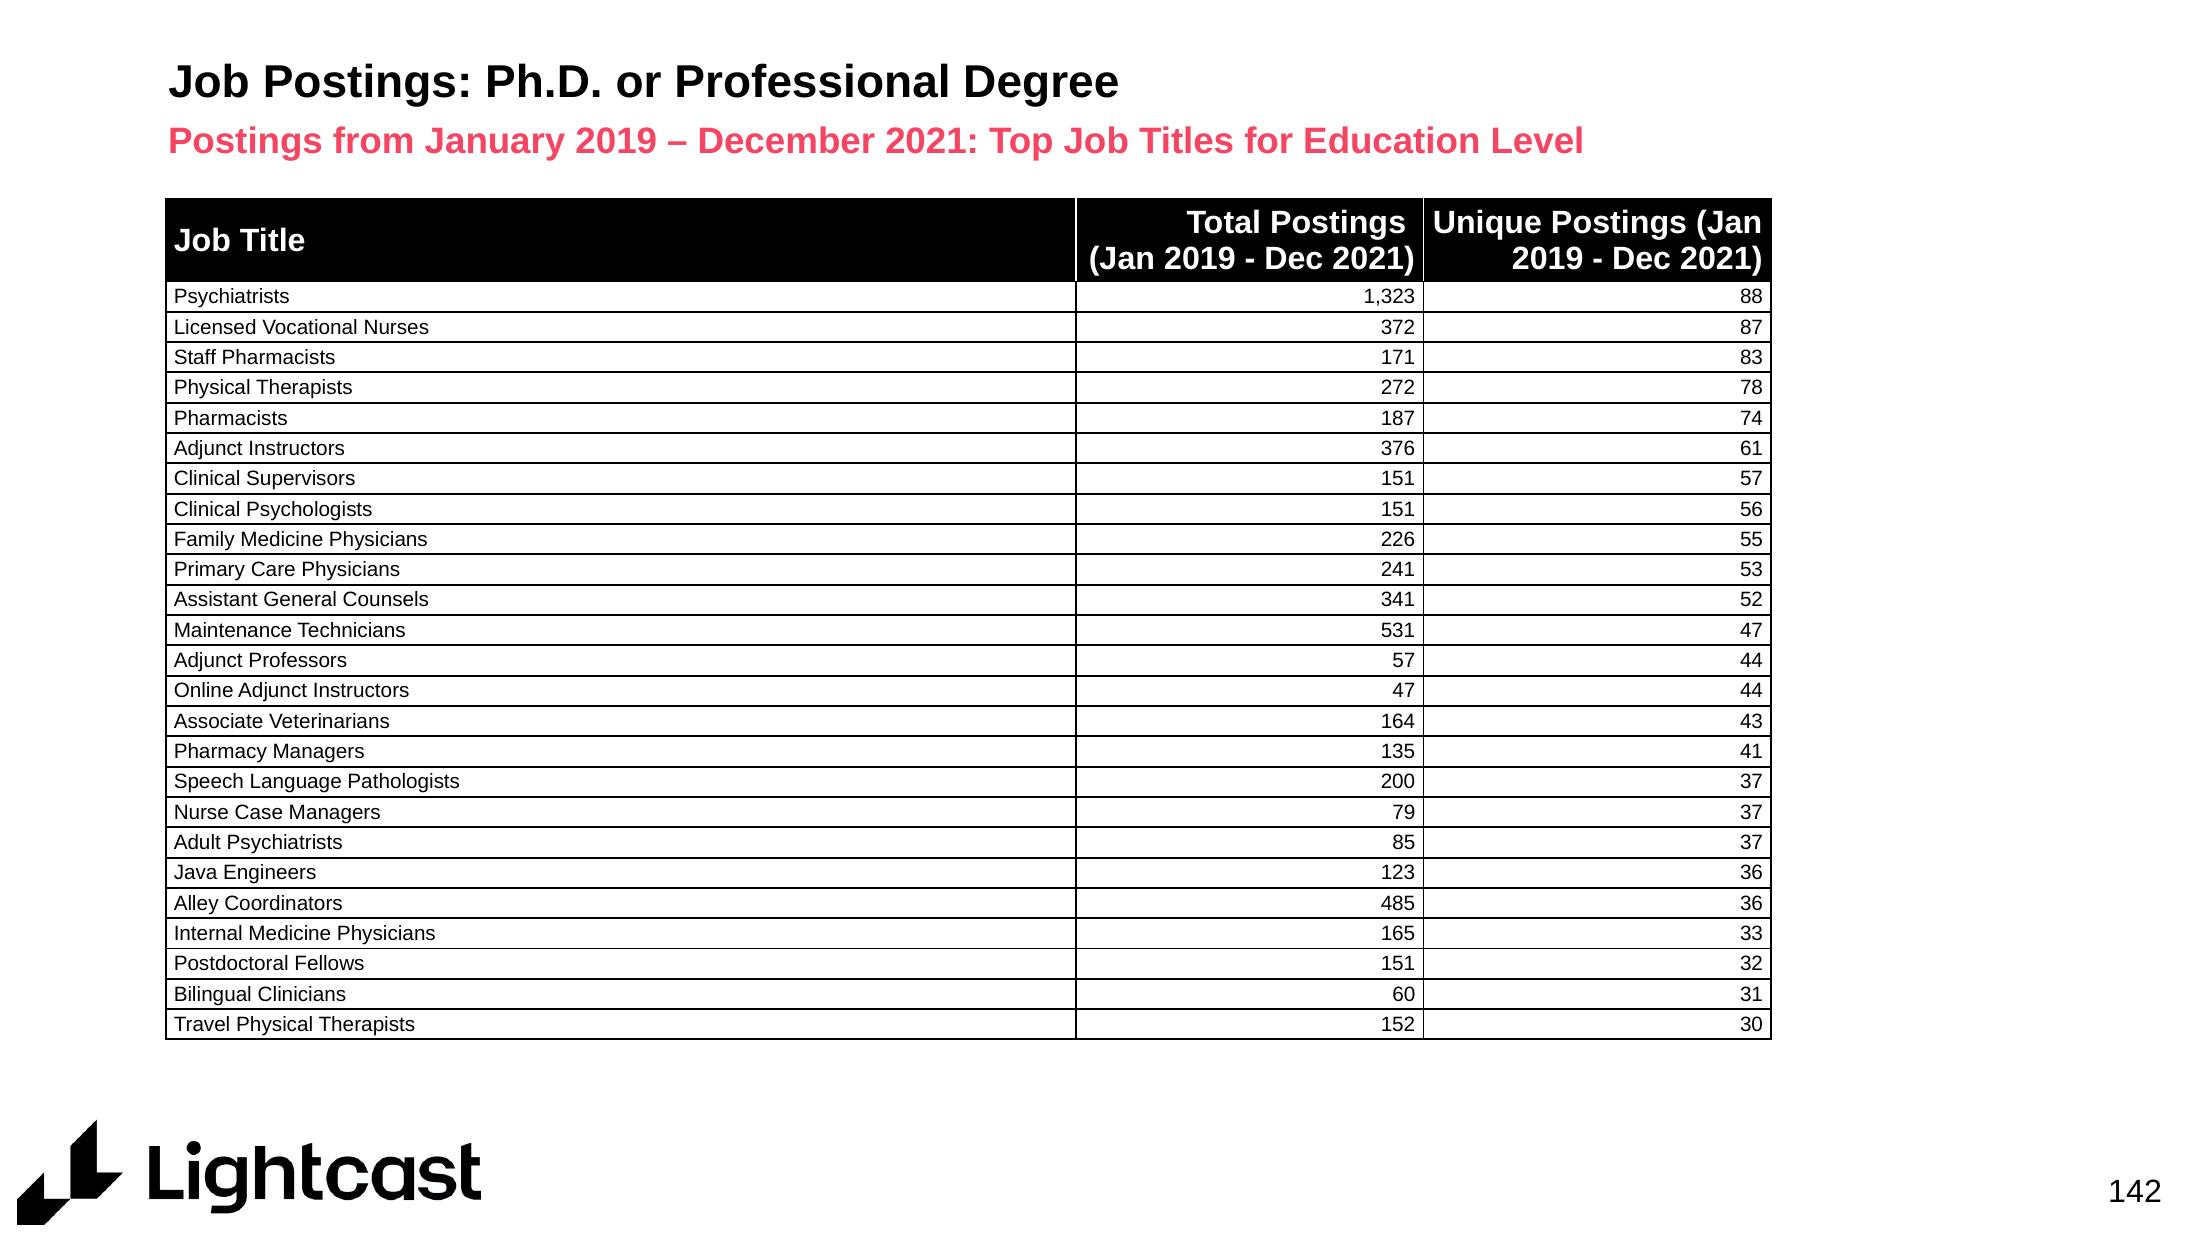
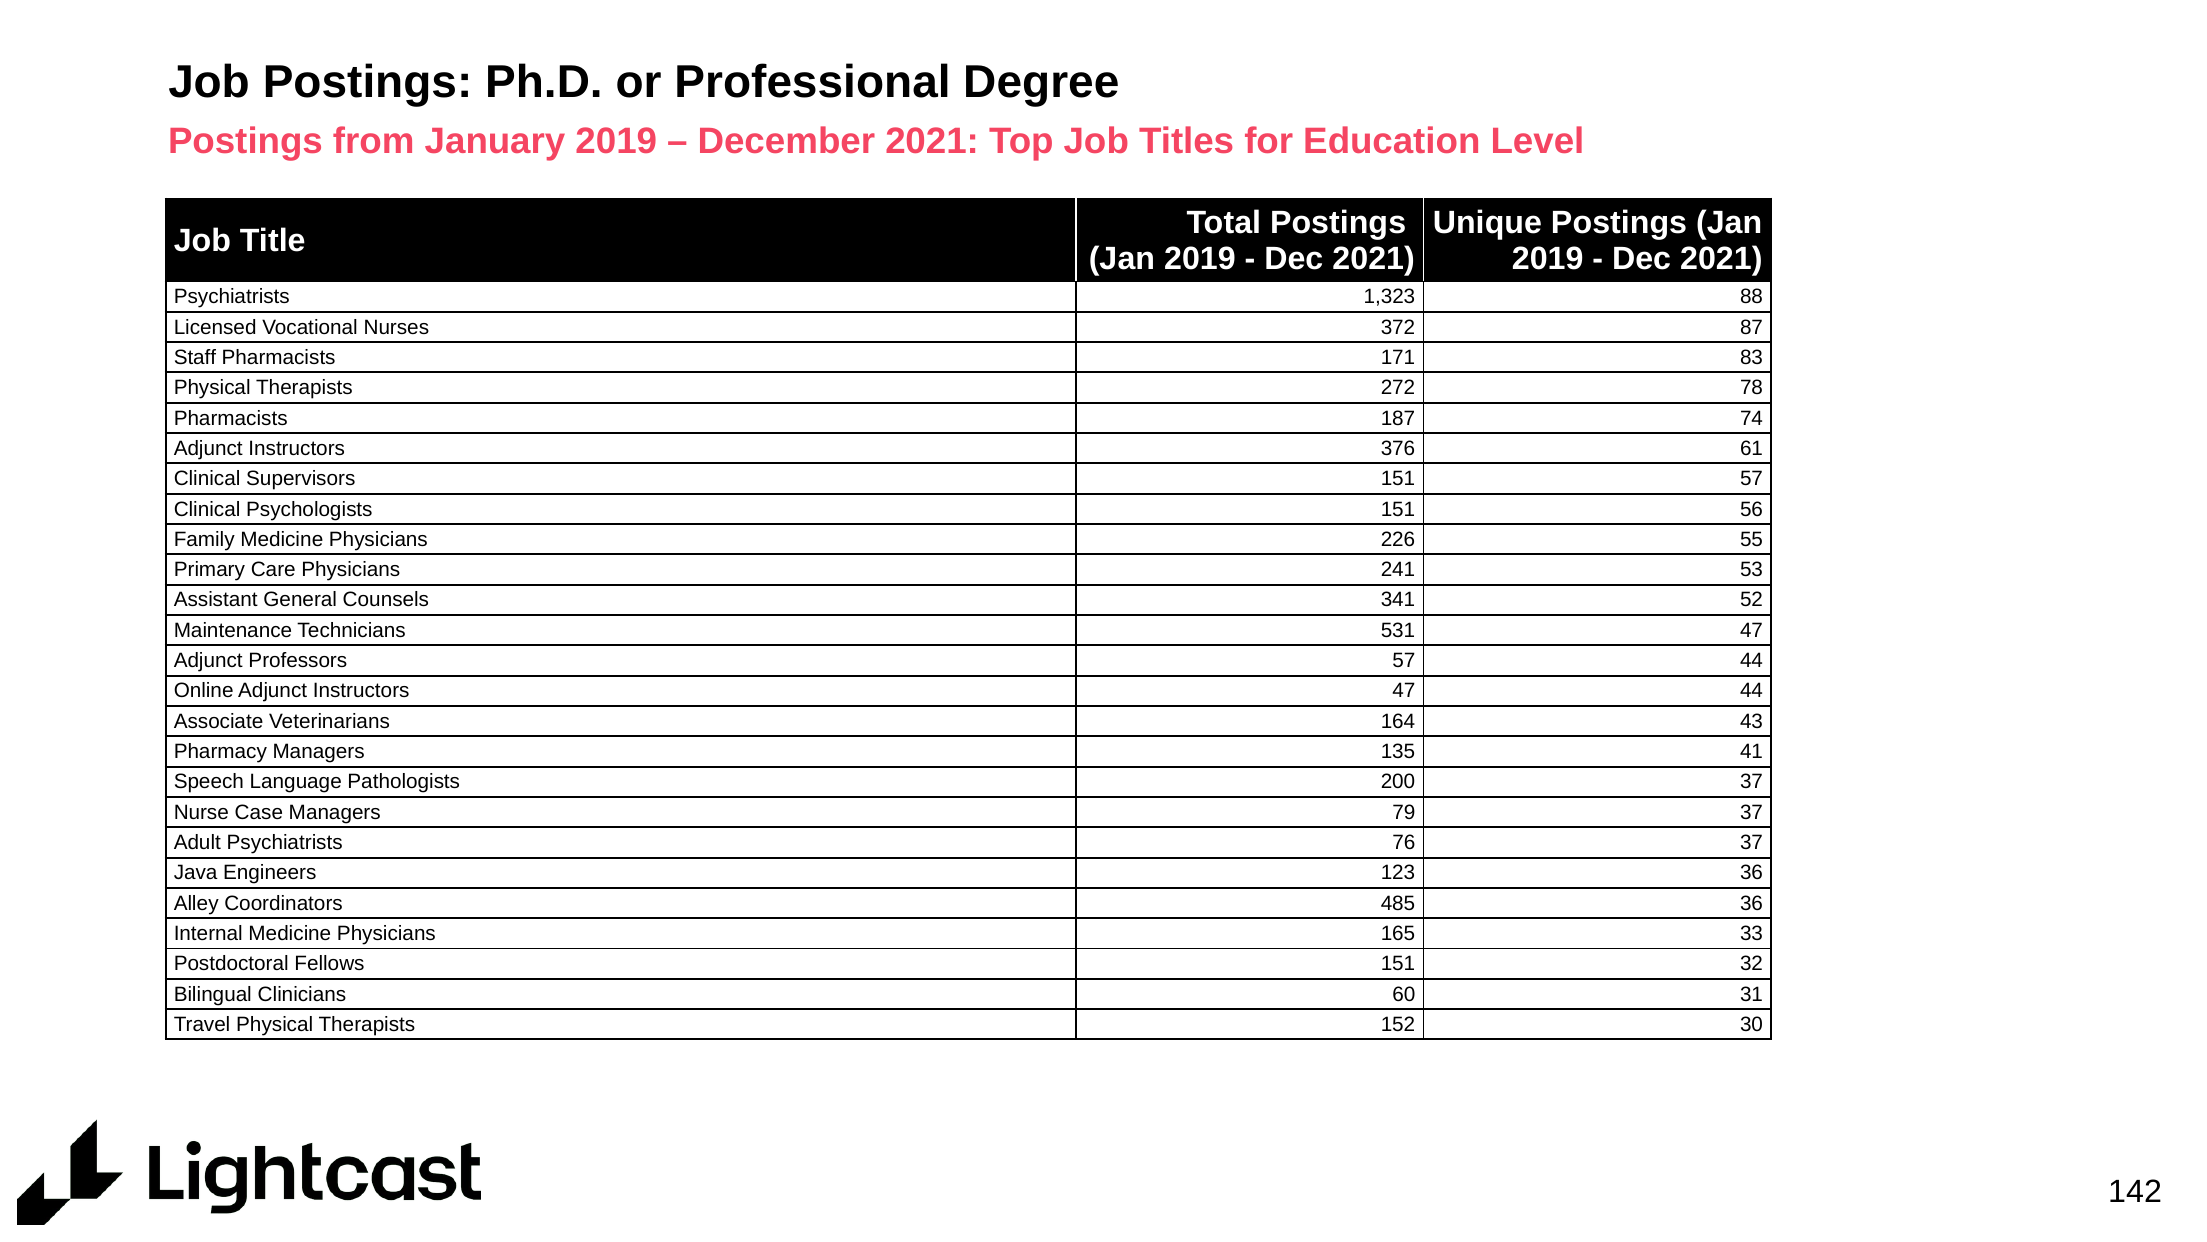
85: 85 -> 76
